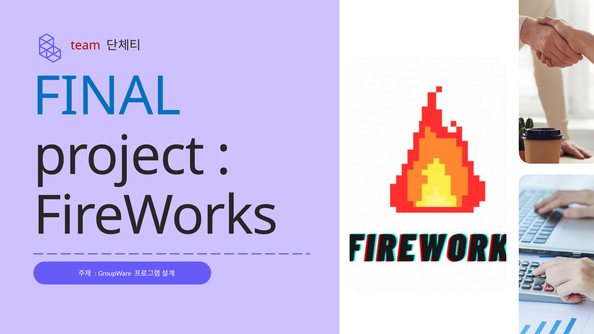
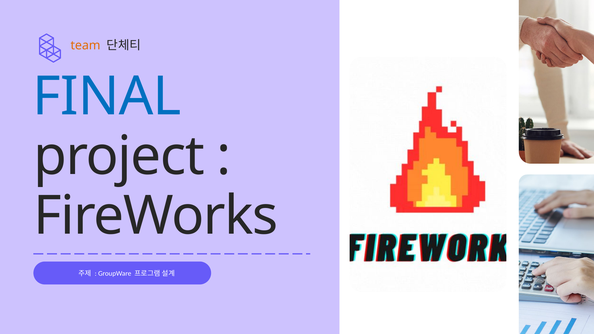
team colour: red -> orange
